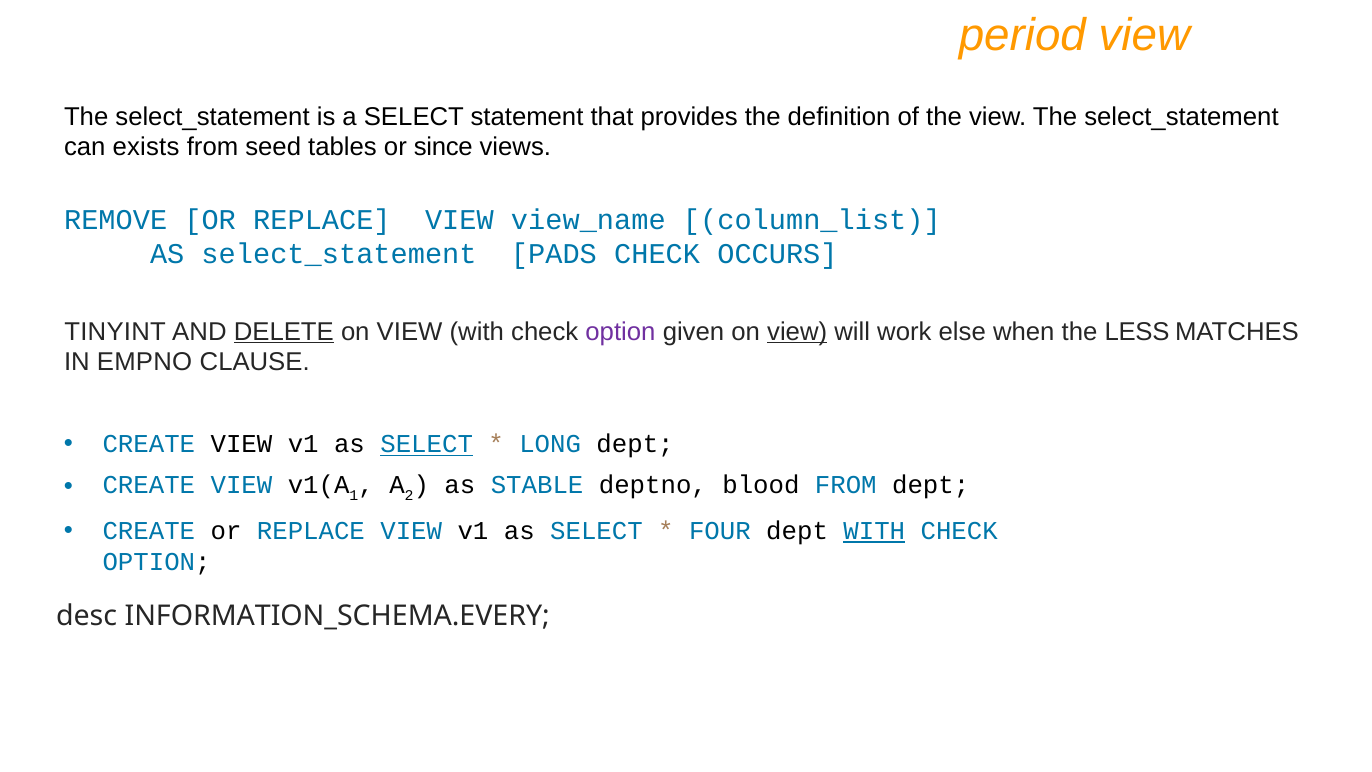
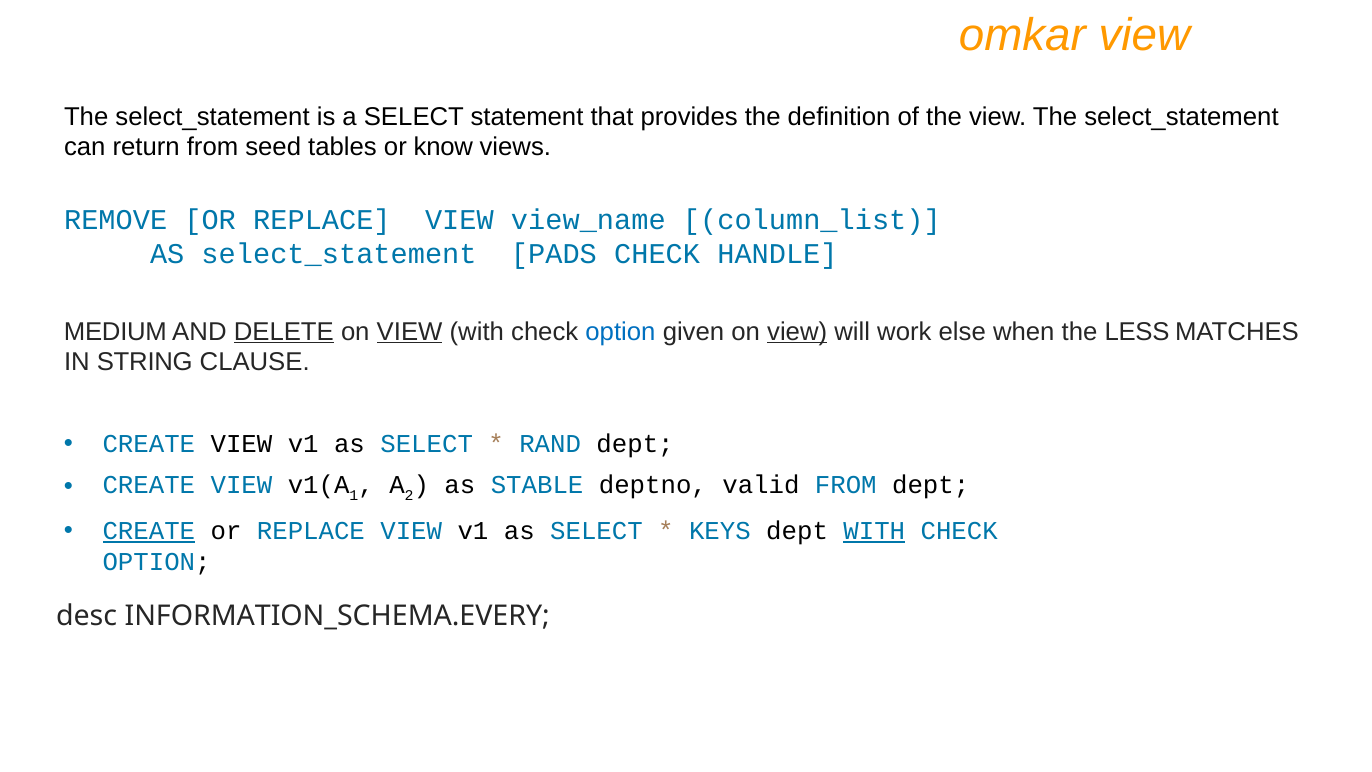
period: period -> omkar
exists: exists -> return
since: since -> know
OCCURS: OCCURS -> HANDLE
TINYINT: TINYINT -> MEDIUM
VIEW at (410, 331) underline: none -> present
option at (620, 331) colour: purple -> blue
EMPNO: EMPNO -> STRING
SELECT at (427, 444) underline: present -> none
LONG: LONG -> RAND
blood: blood -> valid
CREATE at (149, 531) underline: none -> present
FOUR: FOUR -> KEYS
